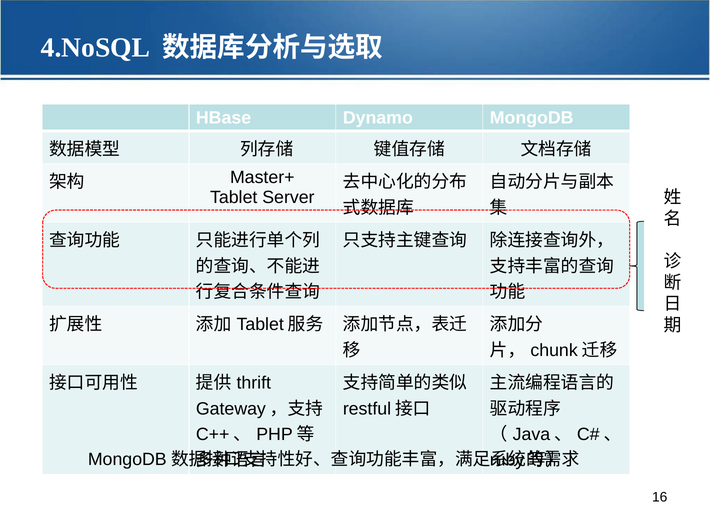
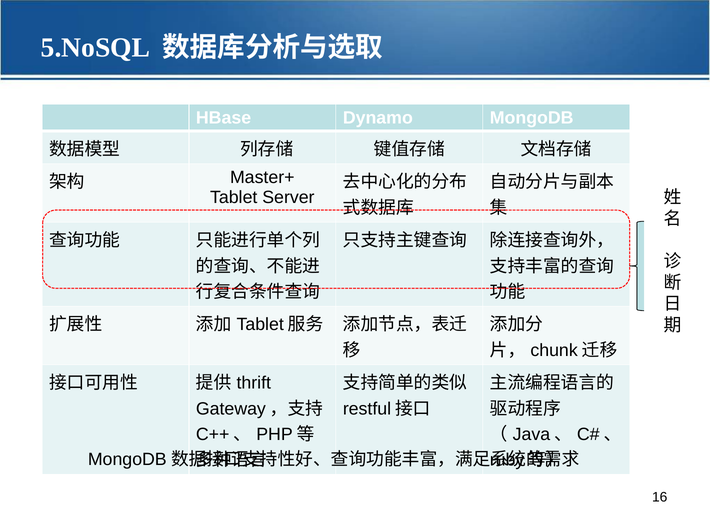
4.NoSQL: 4.NoSQL -> 5.NoSQL
